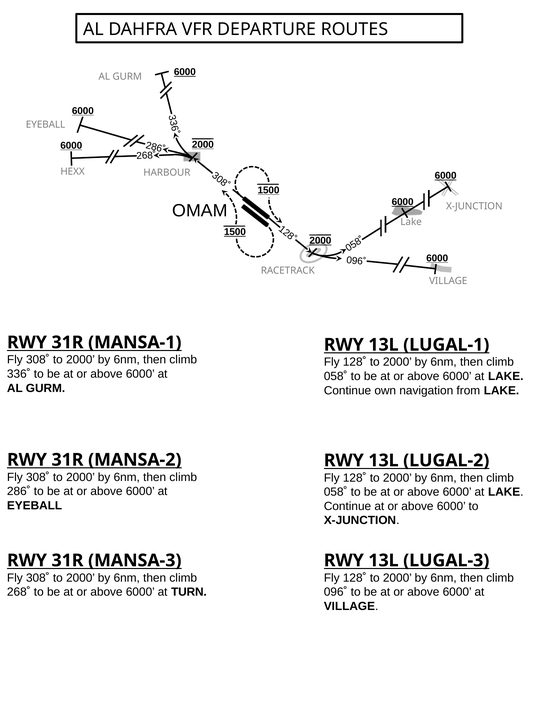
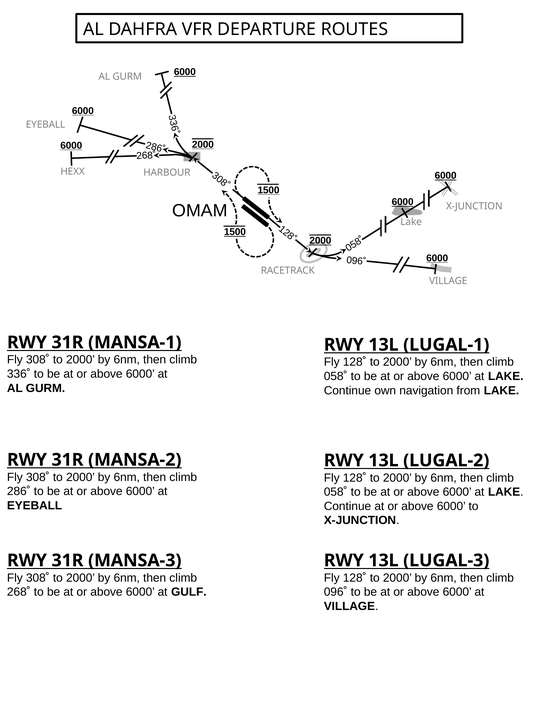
TURN: TURN -> GULF
